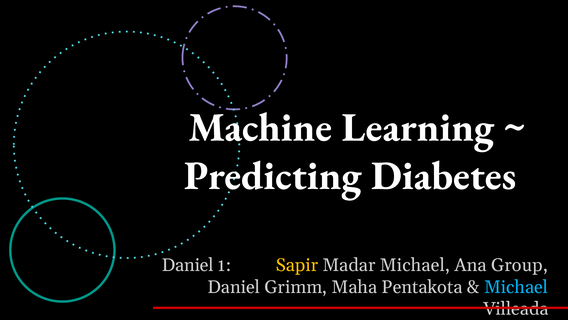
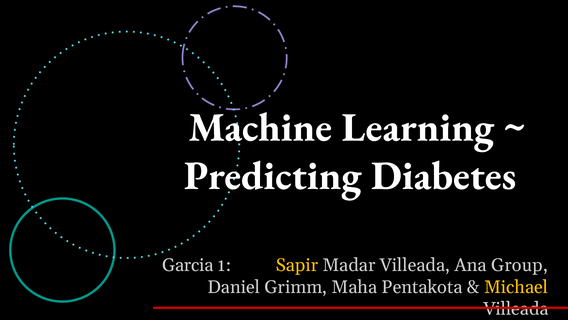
Daniel at (188, 265): Daniel -> Garcia
Madar Michael: Michael -> Villeada
Michael at (516, 287) colour: light blue -> yellow
